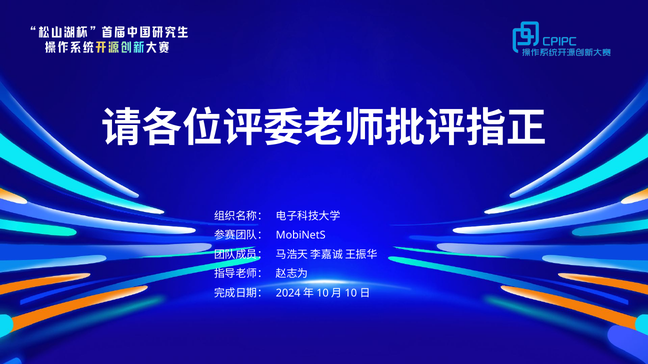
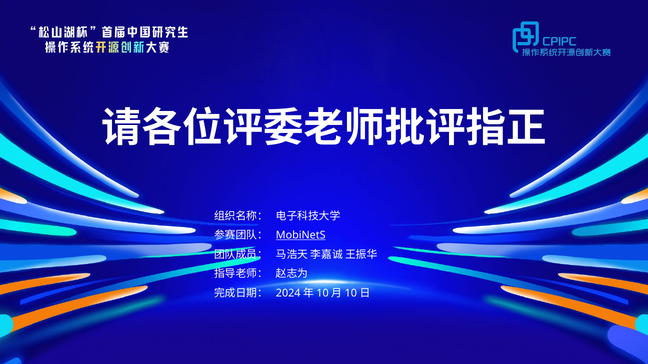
MobiNetS underline: none -> present
